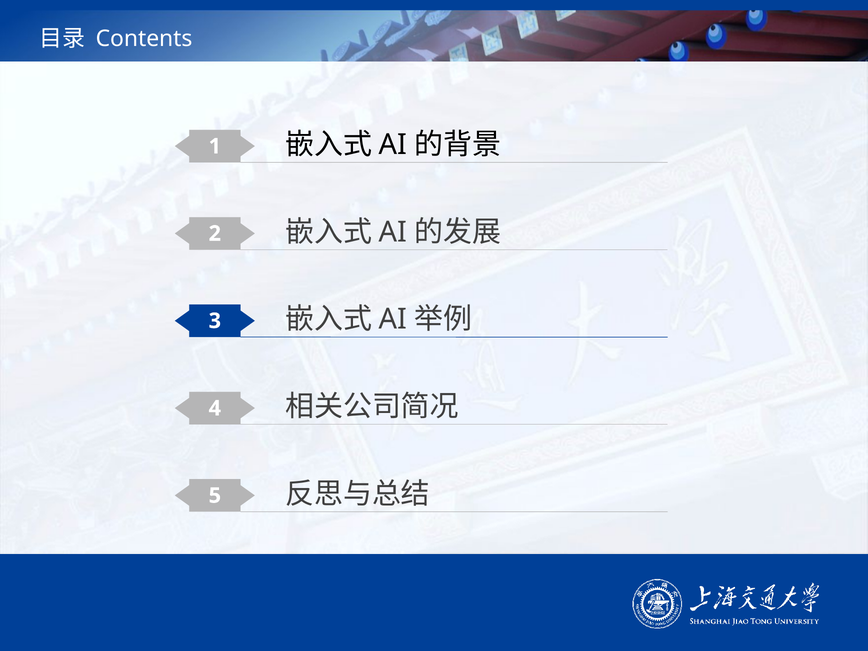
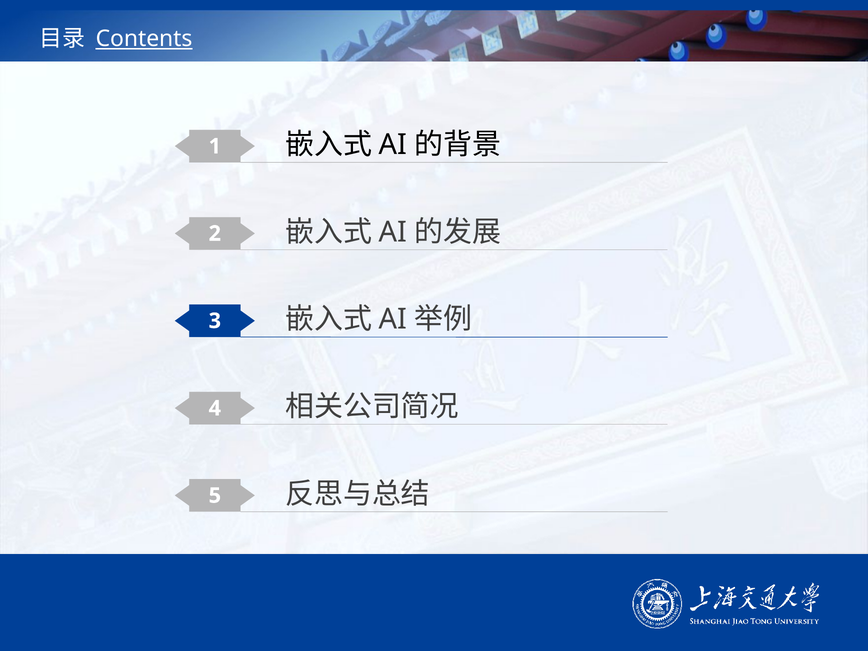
Contents underline: none -> present
